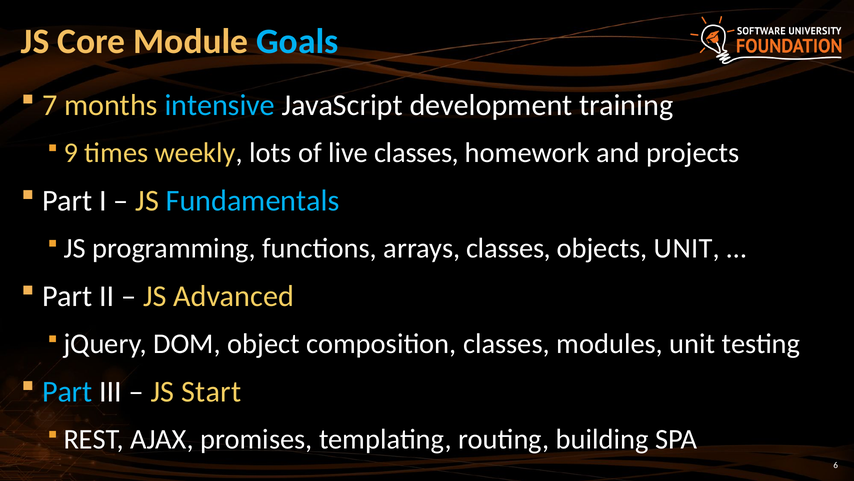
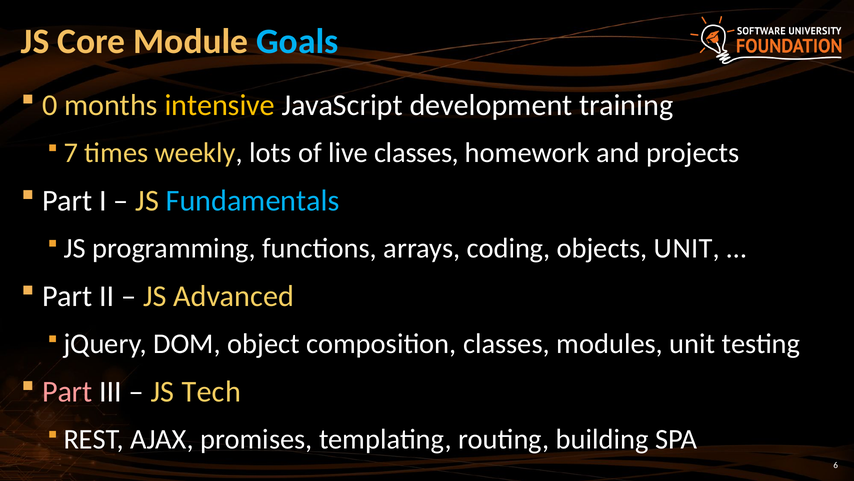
7: 7 -> 0
intensive colour: light blue -> yellow
9: 9 -> 7
arrays classes: classes -> coding
Part at (67, 391) colour: light blue -> pink
Start: Start -> Tech
